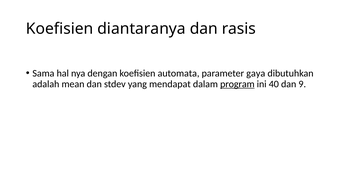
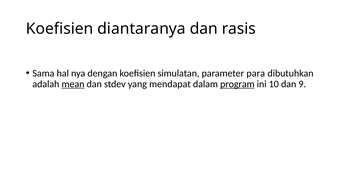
automata: automata -> simulatan
gaya: gaya -> para
mean underline: none -> present
40: 40 -> 10
